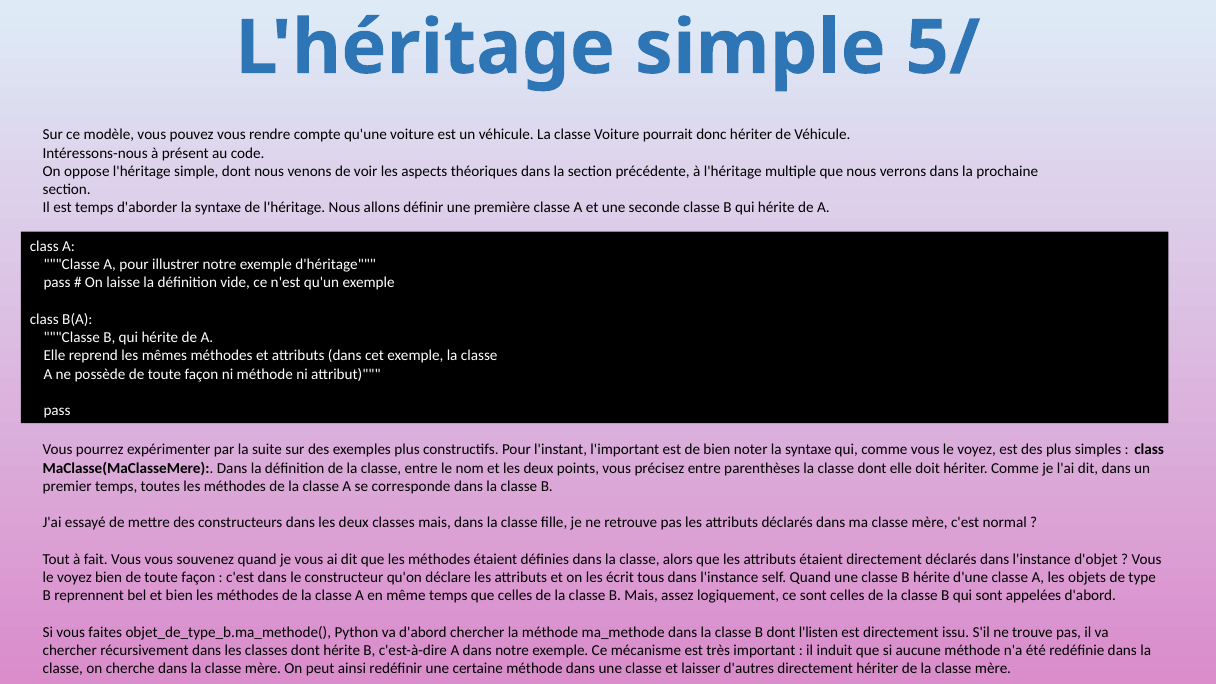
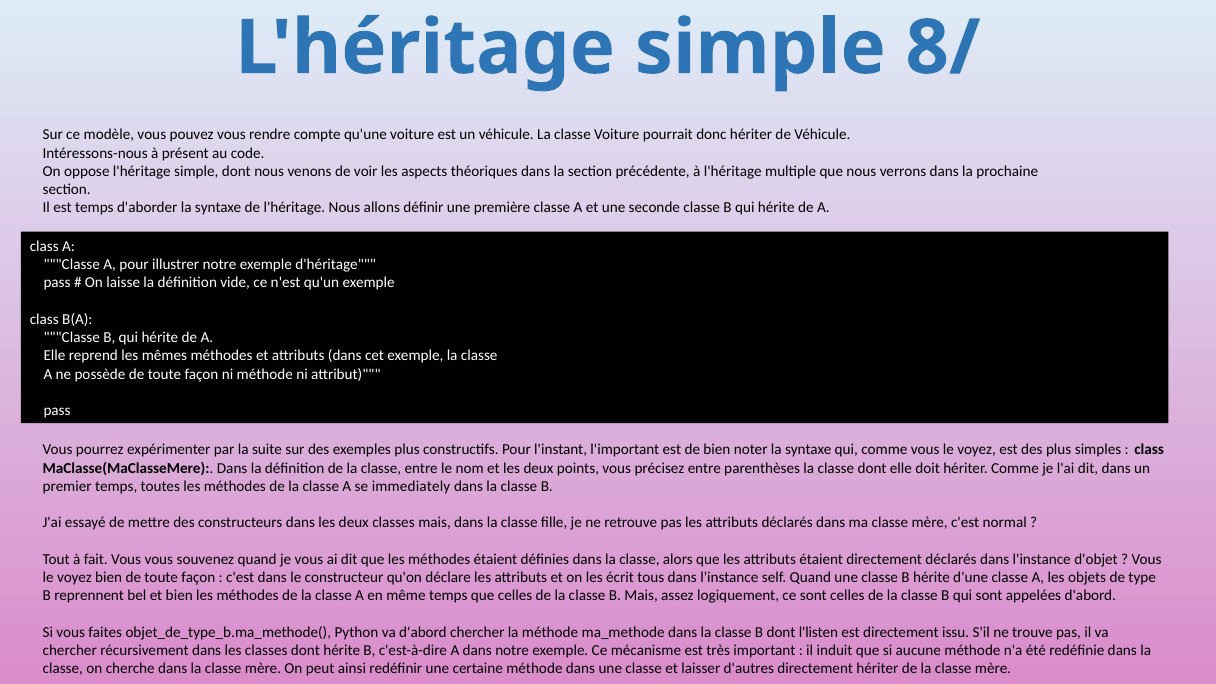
5/: 5/ -> 8/
corresponde: corresponde -> immediately
